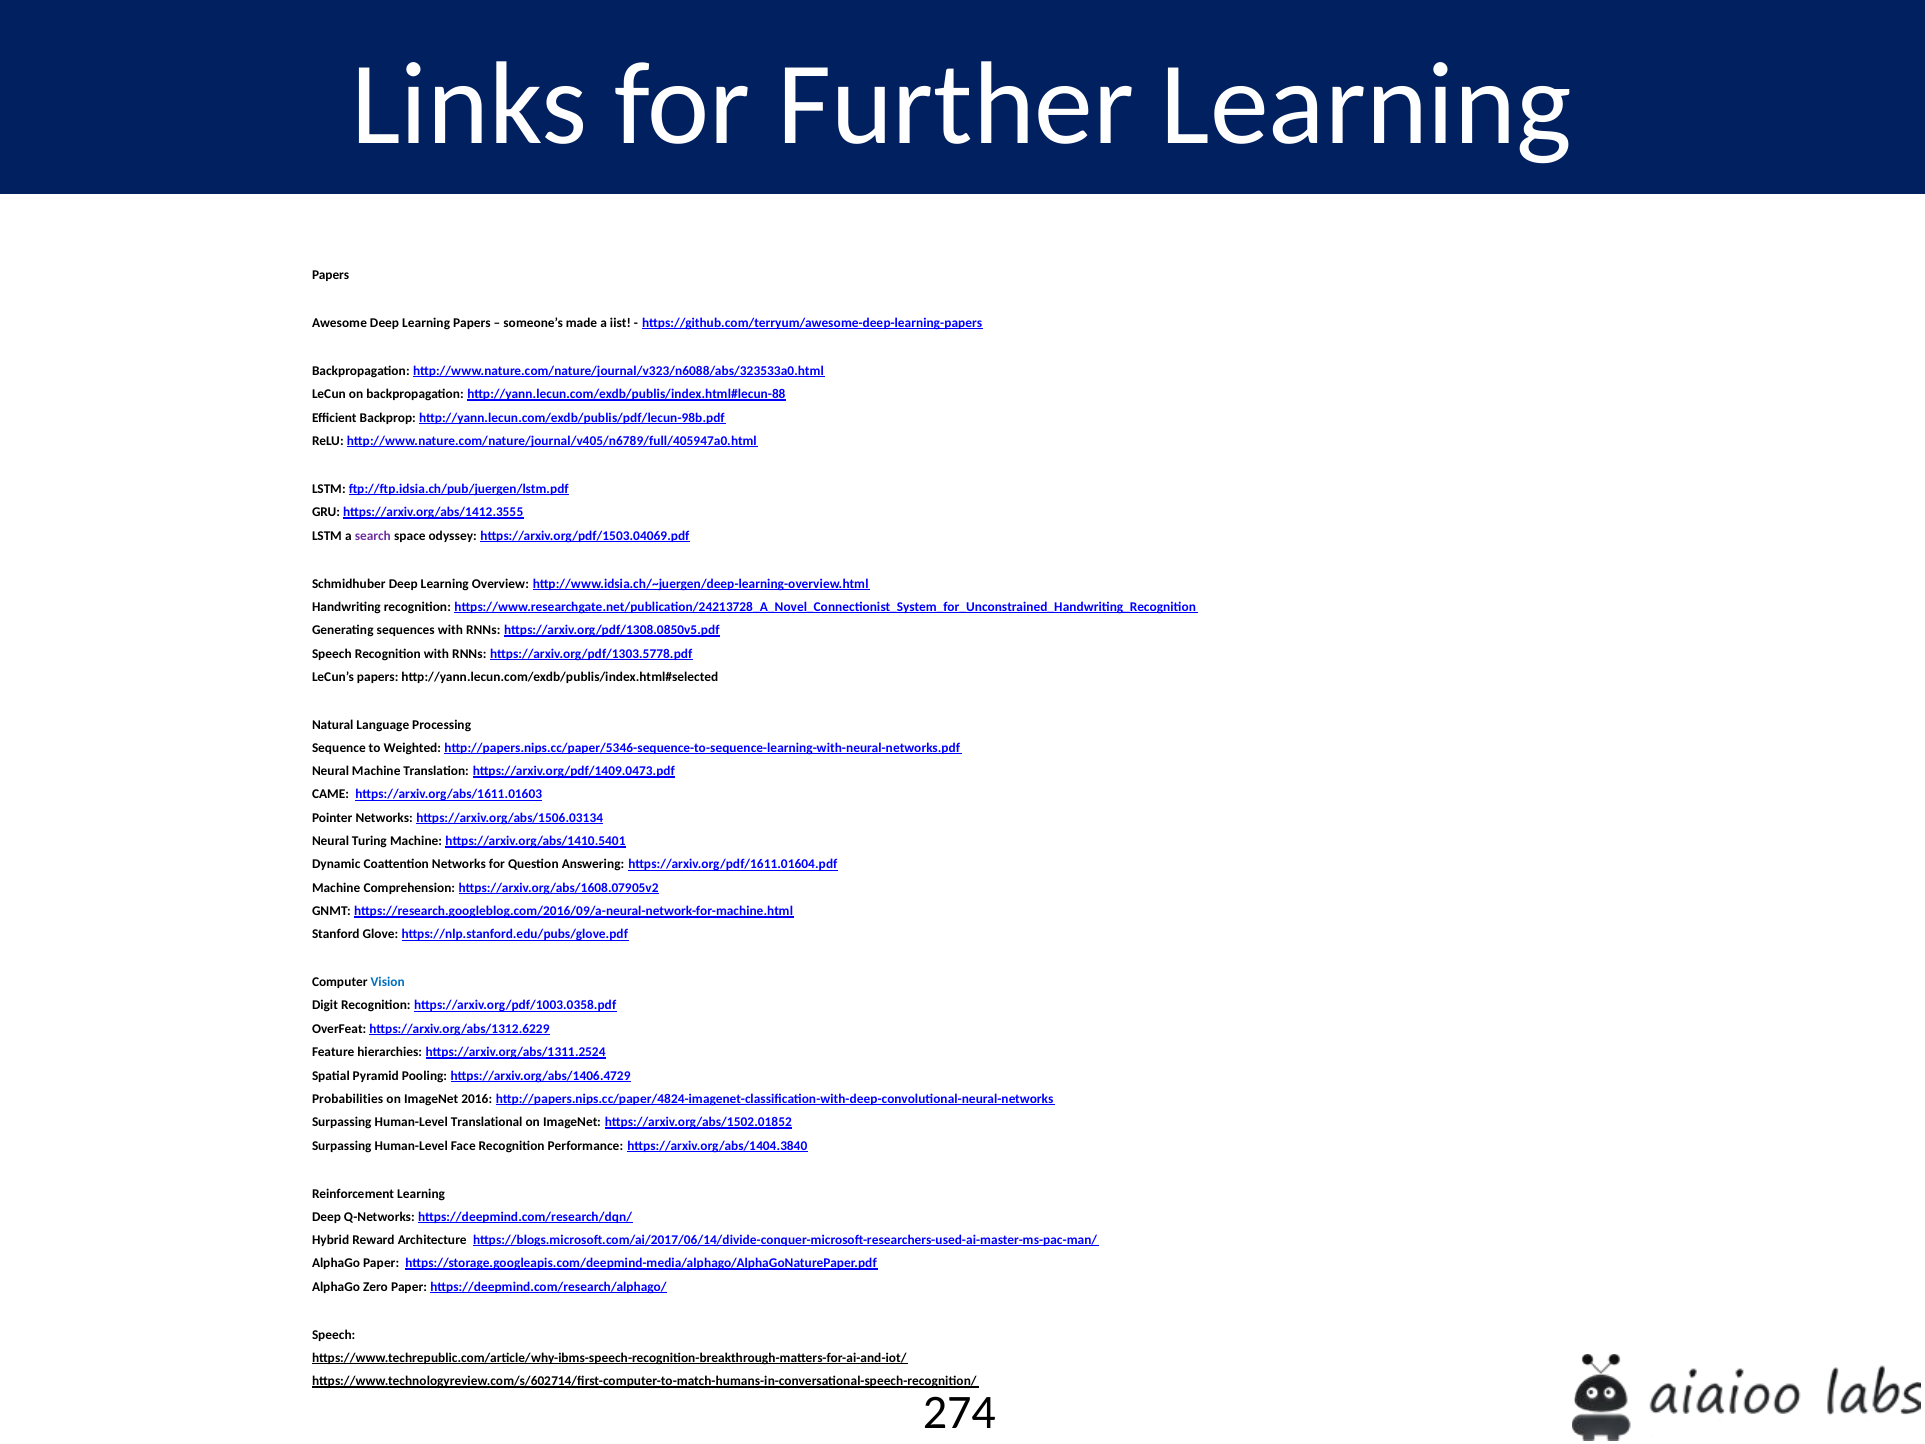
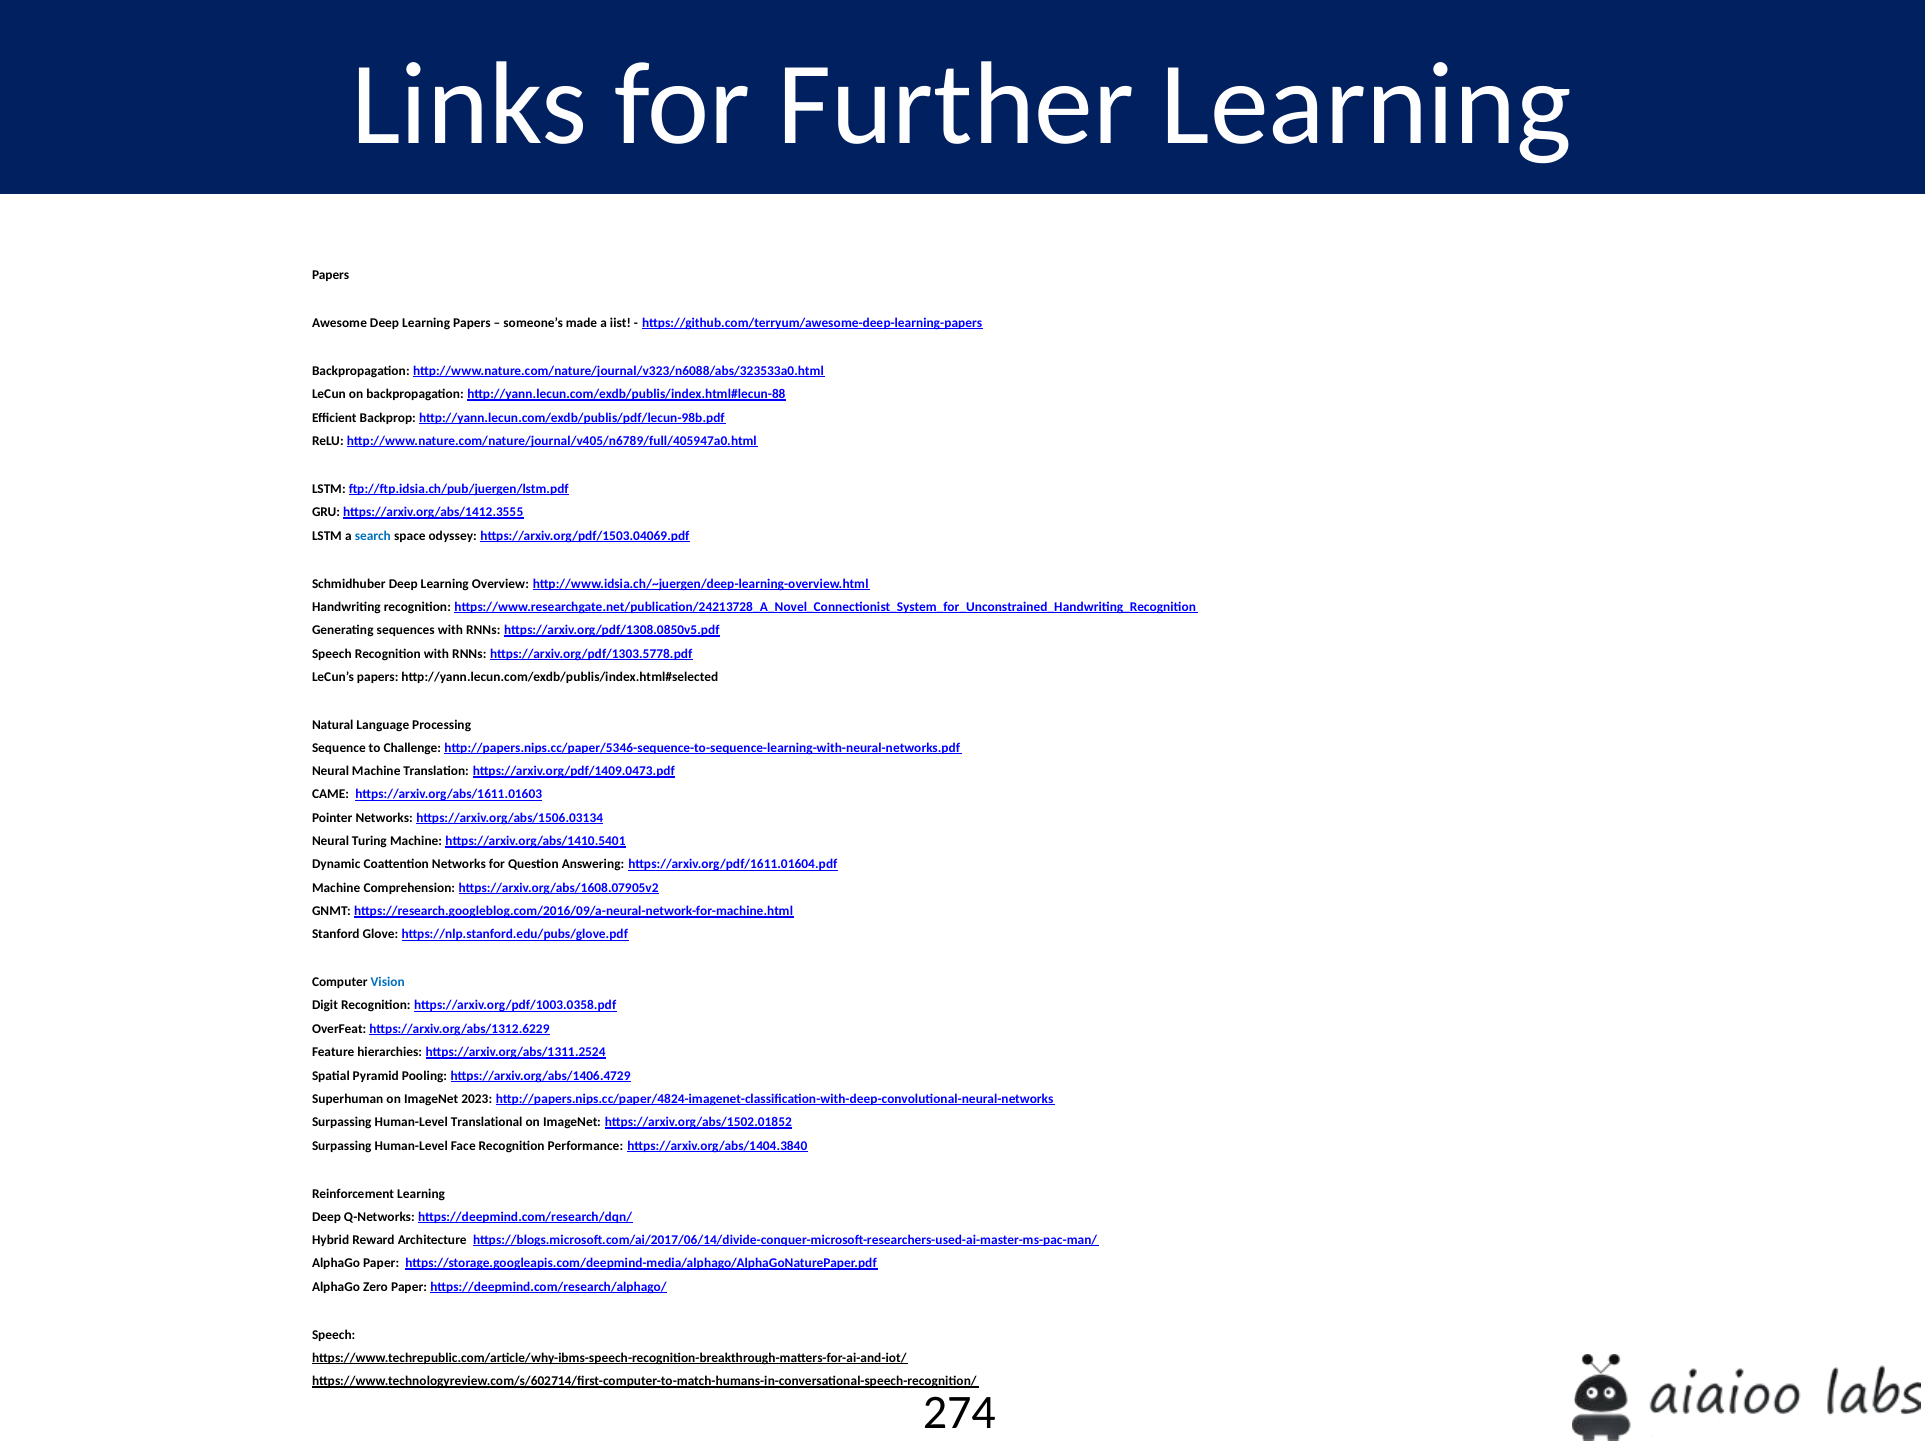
search colour: purple -> blue
Weighted: Weighted -> Challenge
Probabilities: Probabilities -> Superhuman
2016: 2016 -> 2023
